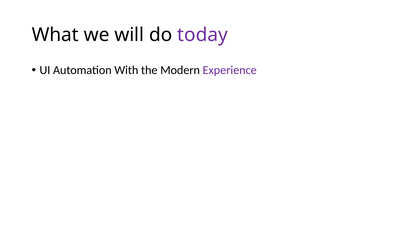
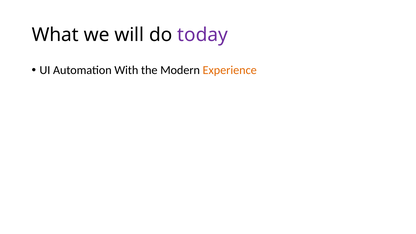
Experience colour: purple -> orange
